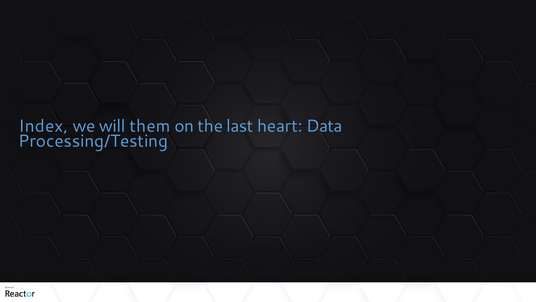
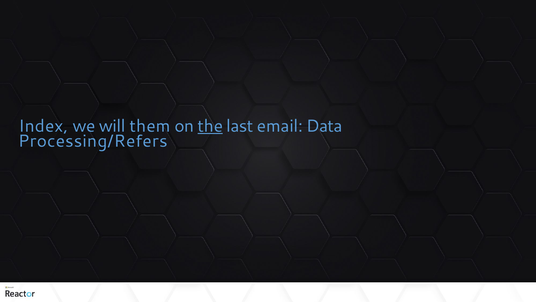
the underline: none -> present
heart: heart -> email
Processing/Testing: Processing/Testing -> Processing/Refers
